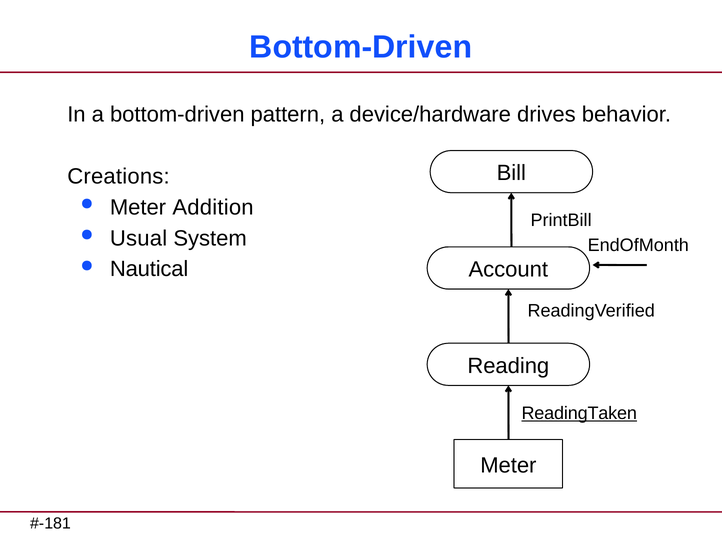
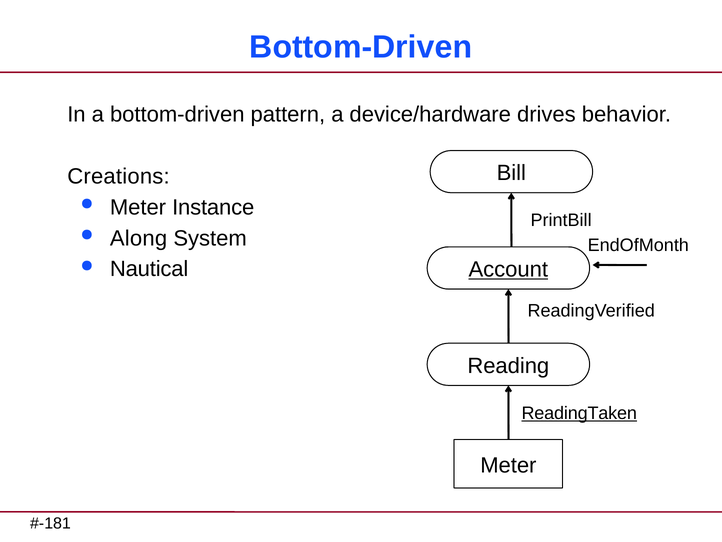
Addition: Addition -> Instance
Usual: Usual -> Along
Account underline: none -> present
